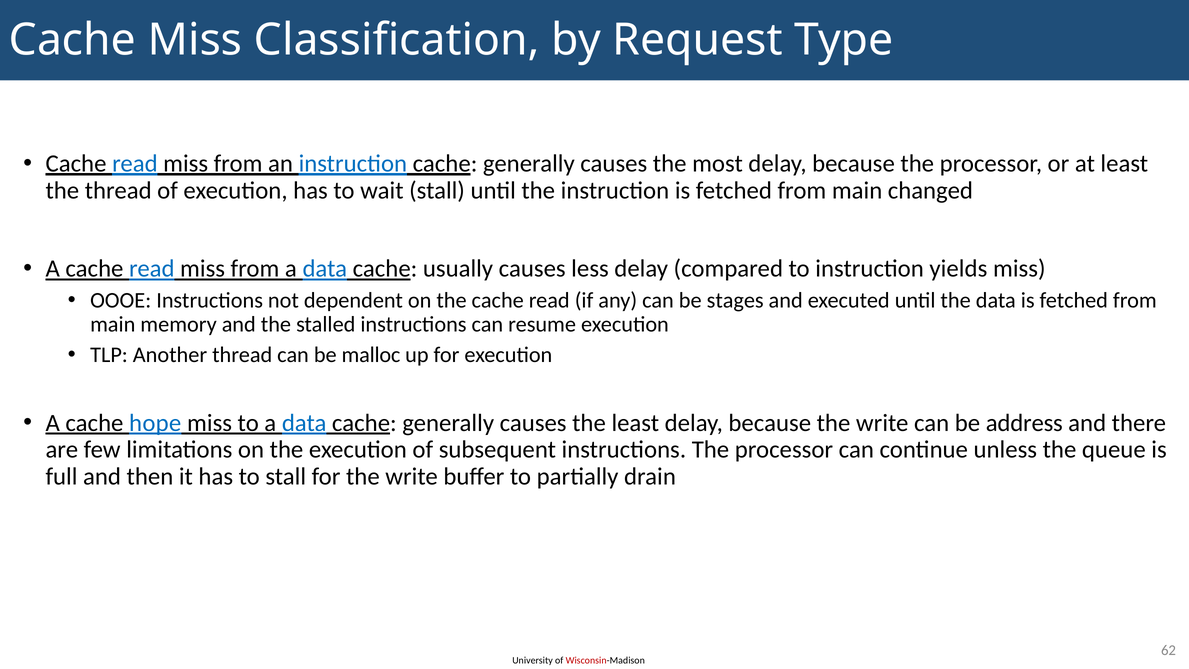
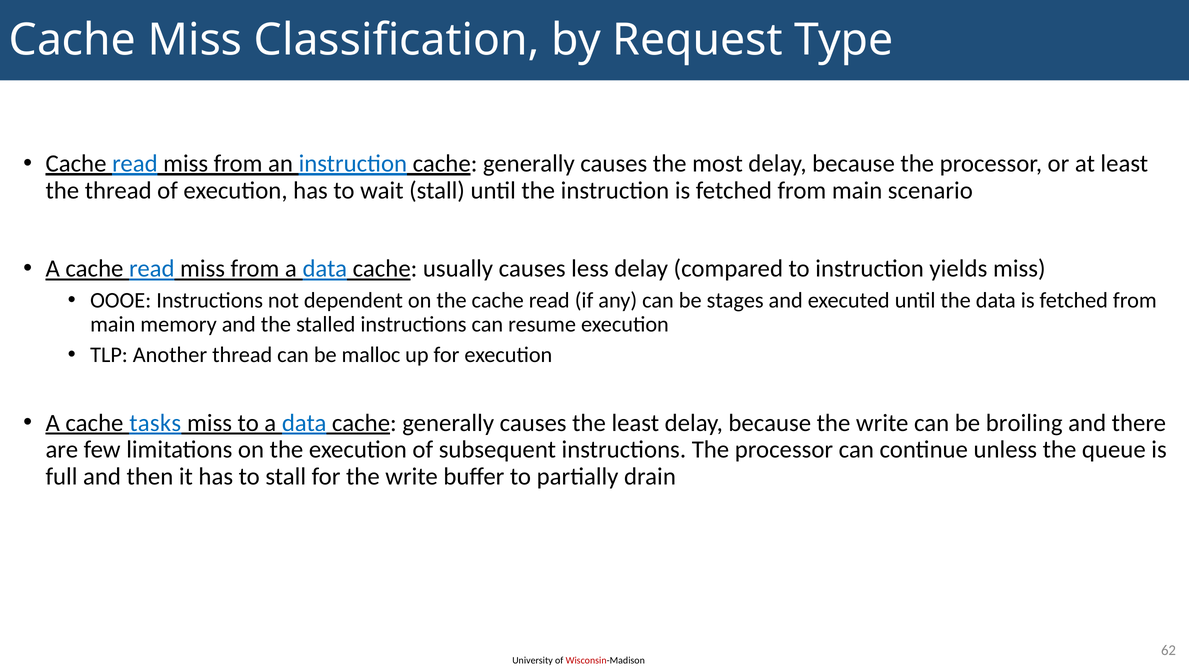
changed: changed -> scenario
hope: hope -> tasks
address: address -> broiling
